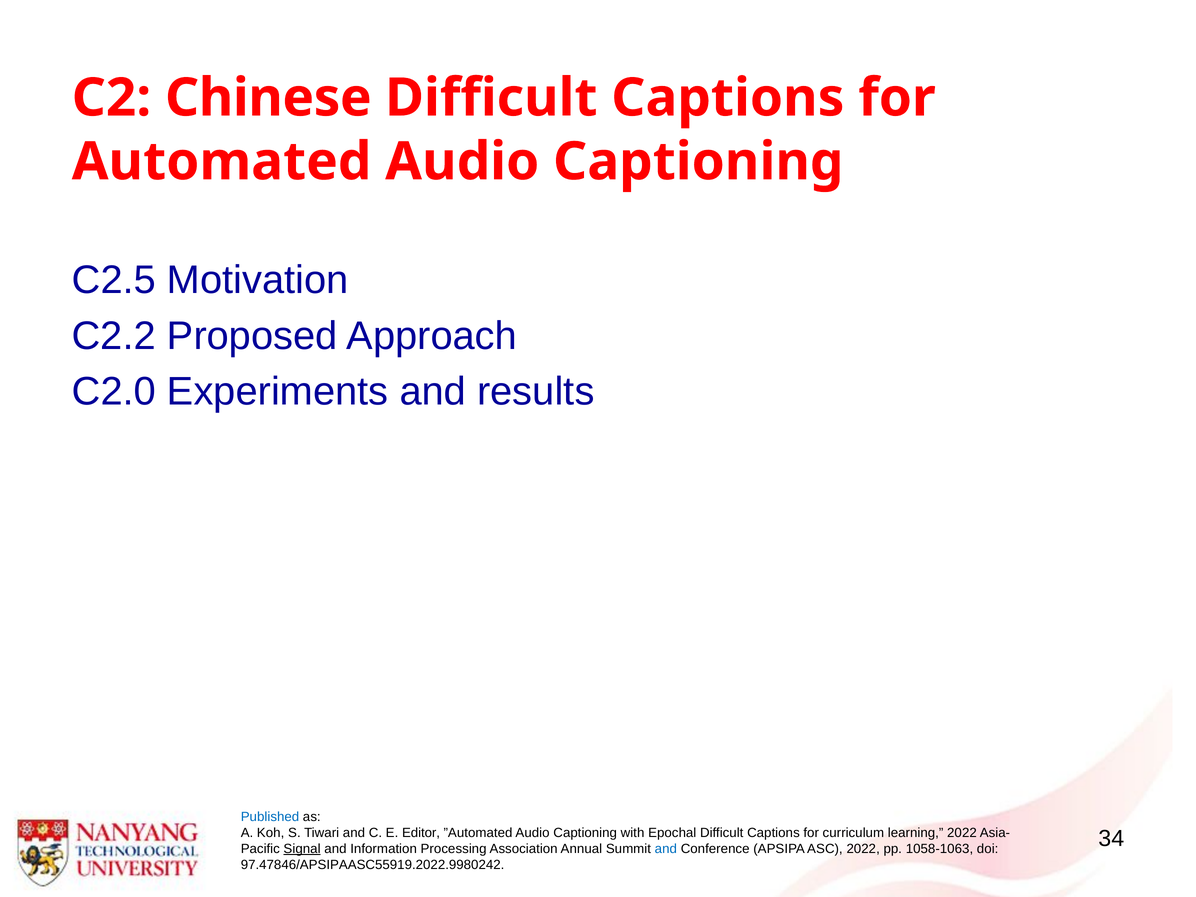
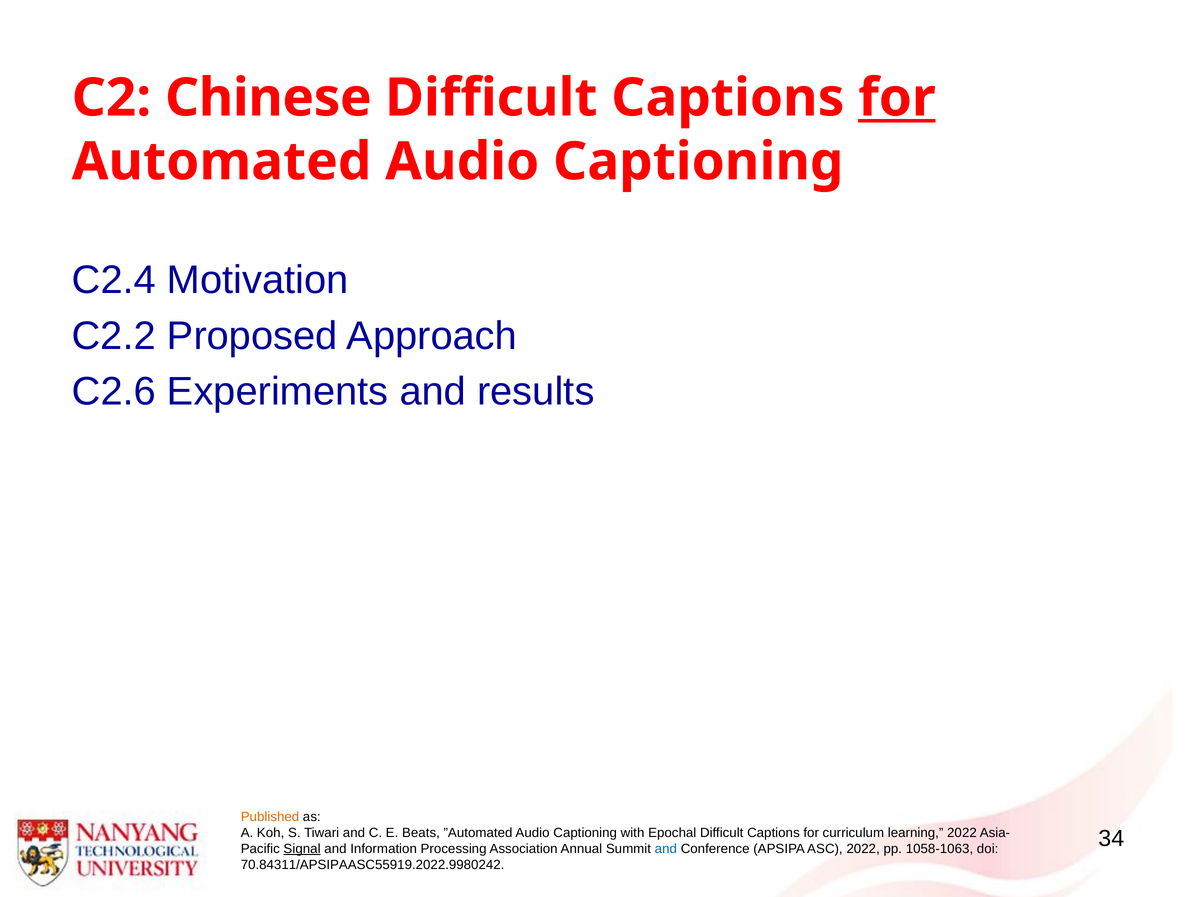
for at (897, 98) underline: none -> present
C2.5: C2.5 -> C2.4
C2.0: C2.0 -> C2.6
Published colour: blue -> orange
Editor: Editor -> Beats
97.47846/APSIPAASC55919.2022.9980242: 97.47846/APSIPAASC55919.2022.9980242 -> 70.84311/APSIPAASC55919.2022.9980242
